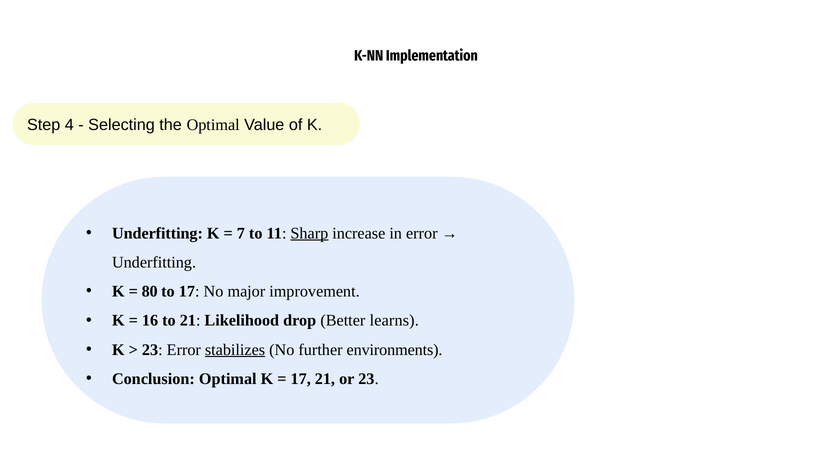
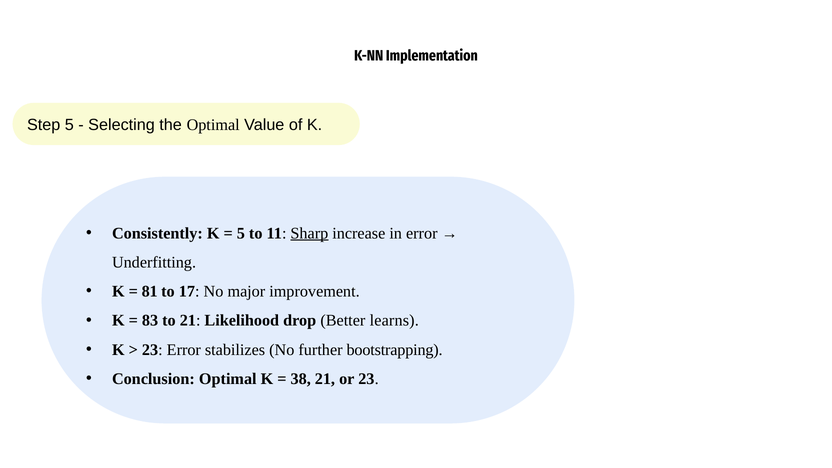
Step 4: 4 -> 5
Underfitting at (157, 233): Underfitting -> Consistently
7 at (241, 233): 7 -> 5
80: 80 -> 81
16: 16 -> 83
stabilizes underline: present -> none
environments: environments -> bootstrapping
17 at (301, 379): 17 -> 38
